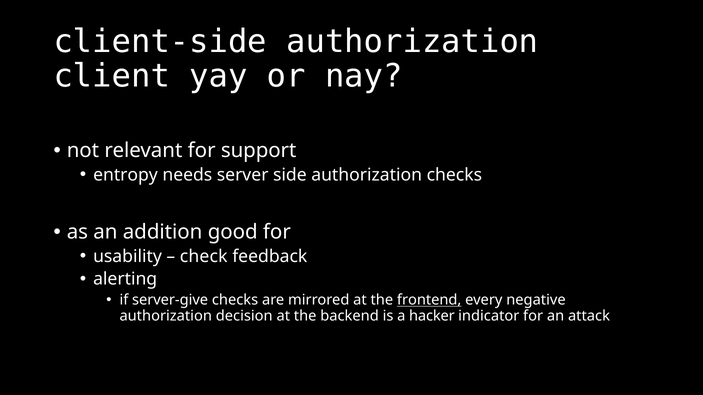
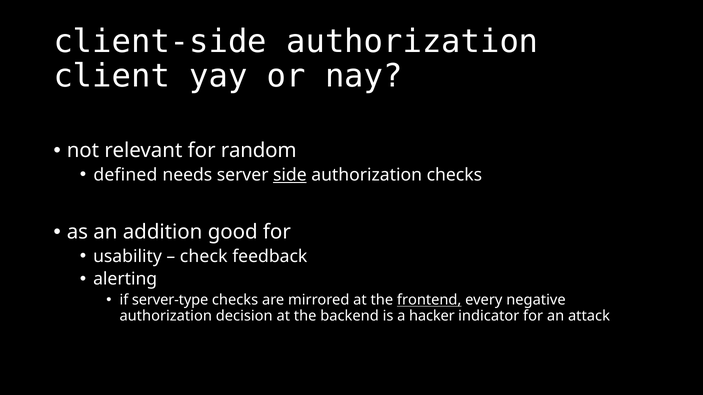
support: support -> random
entropy: entropy -> defined
side underline: none -> present
server-give: server-give -> server-type
